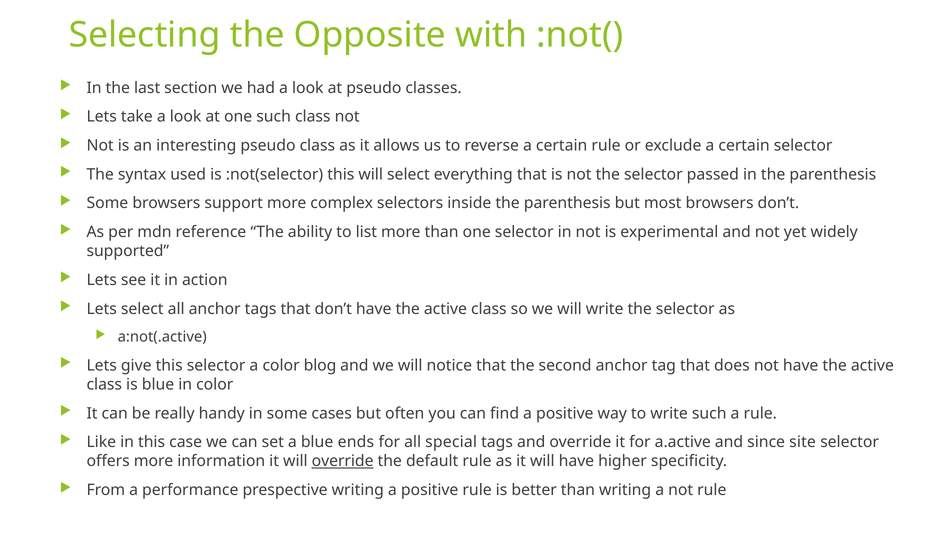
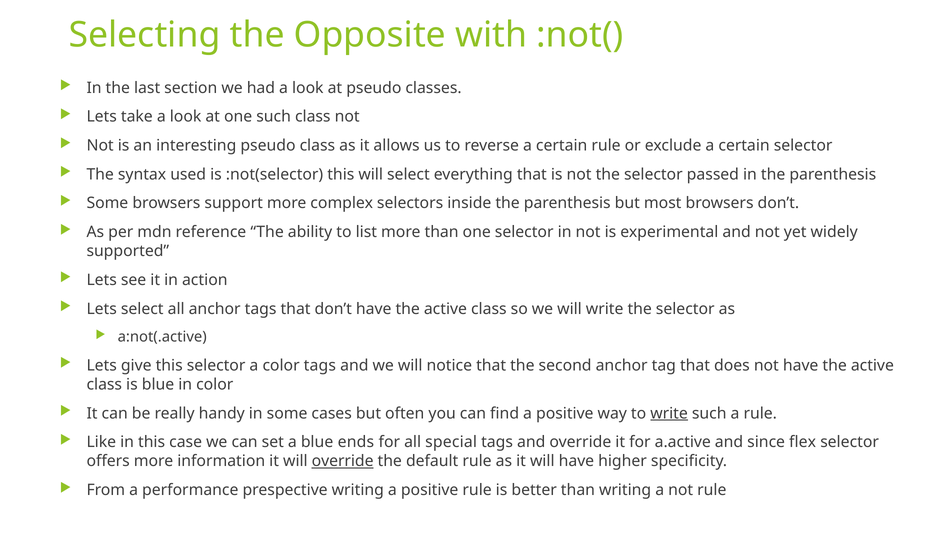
color blog: blog -> tags
write at (669, 413) underline: none -> present
site: site -> flex
